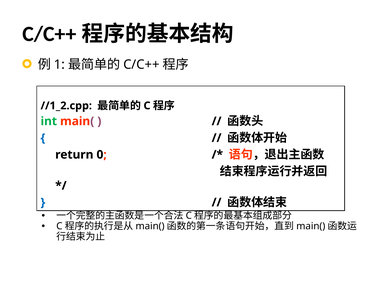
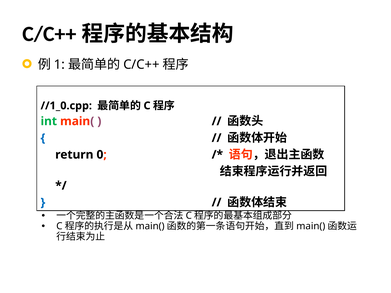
//1_2.cpp: //1_2.cpp -> //1_0.cpp
